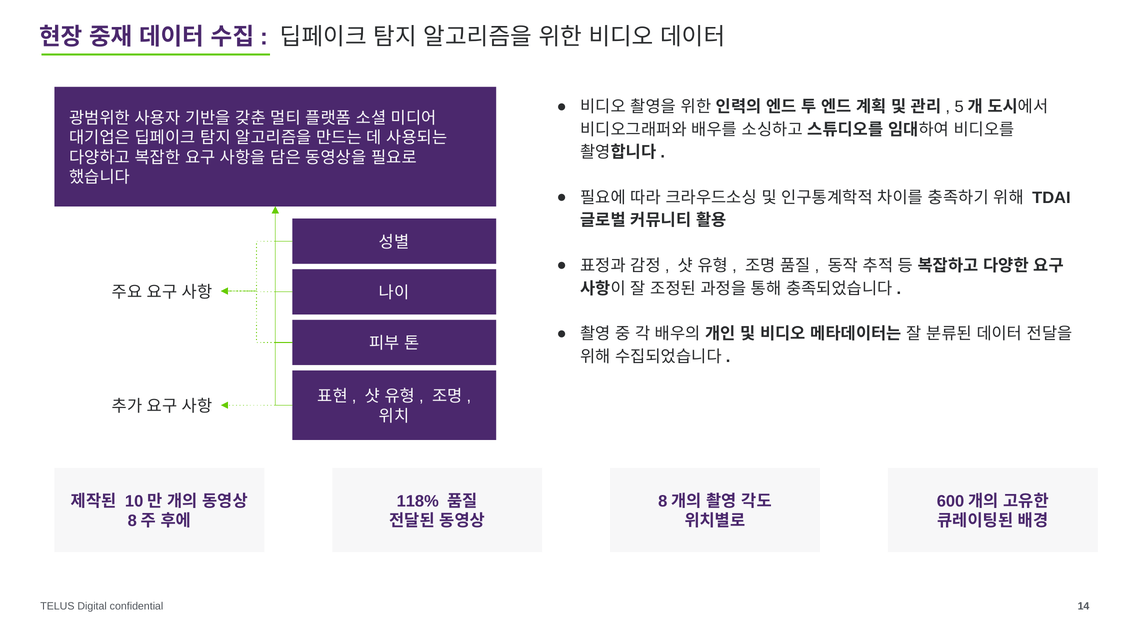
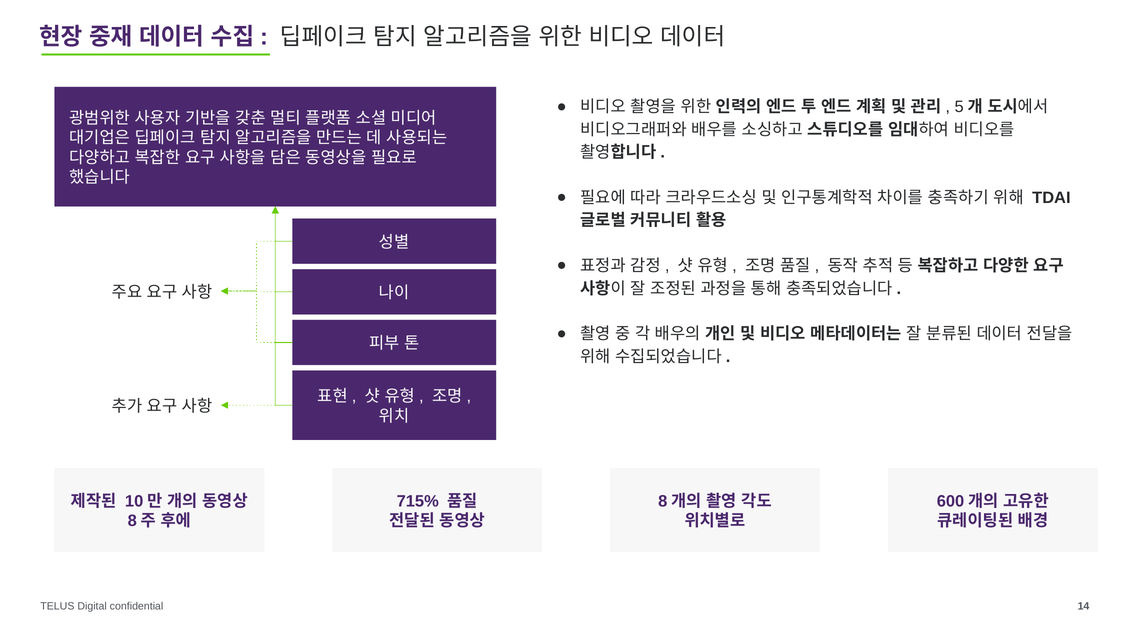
118%: 118% -> 715%
